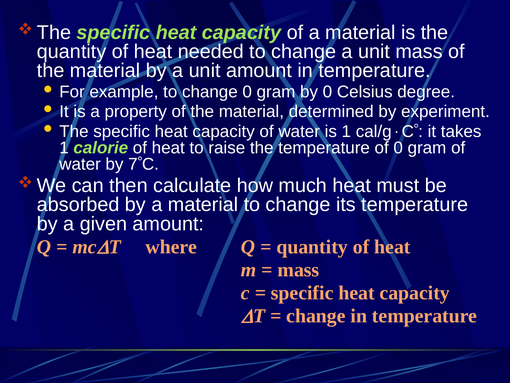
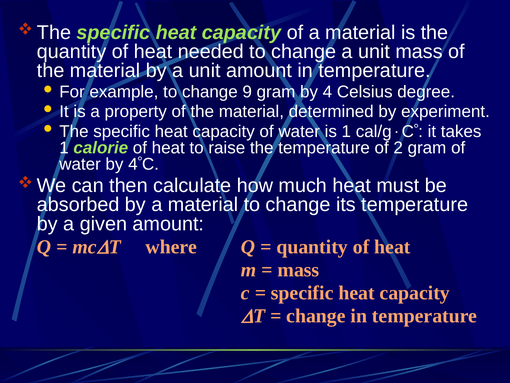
change 0: 0 -> 9
gram by 0: 0 -> 4
of 0: 0 -> 2
water by 7: 7 -> 4
